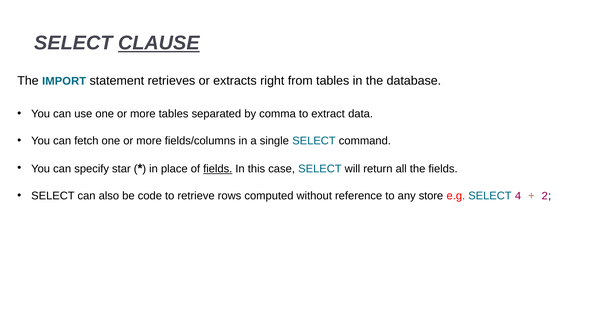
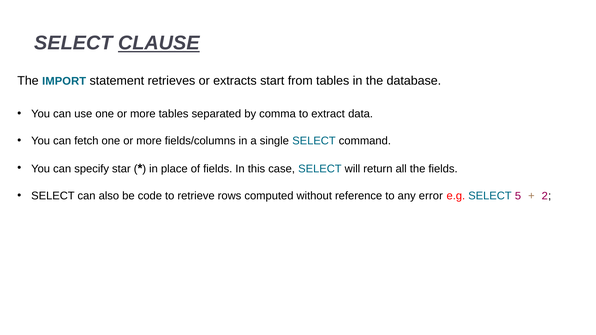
right: right -> start
fields at (218, 169) underline: present -> none
store: store -> error
4: 4 -> 5
